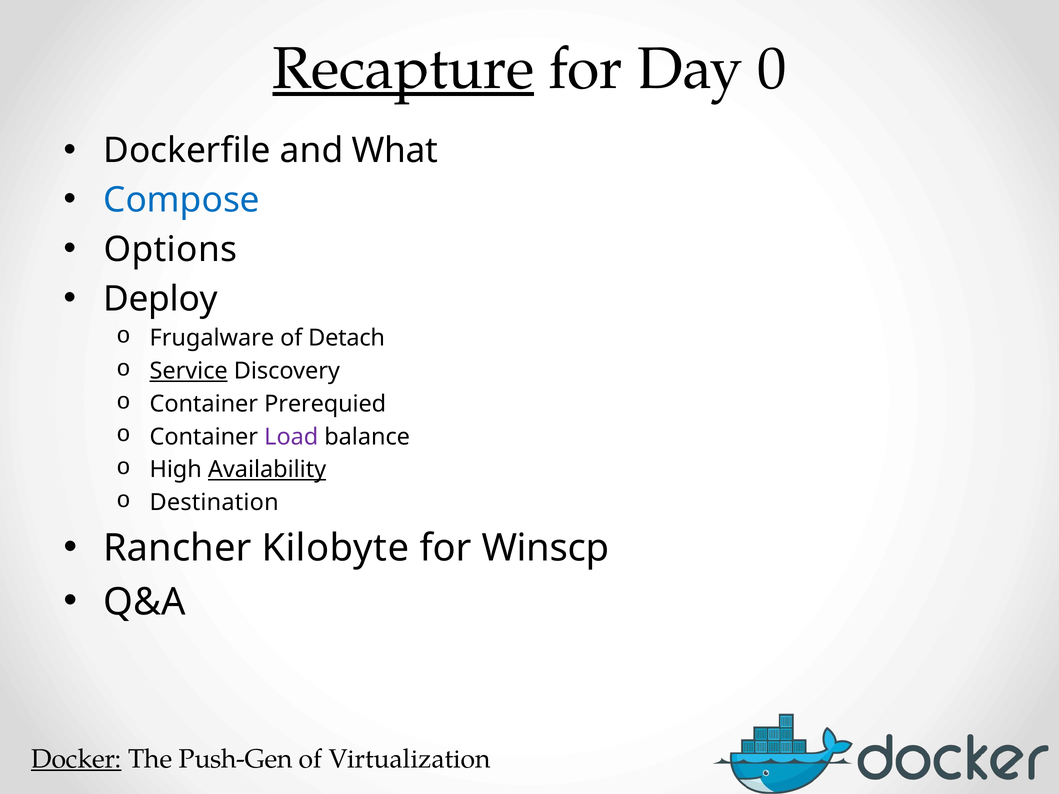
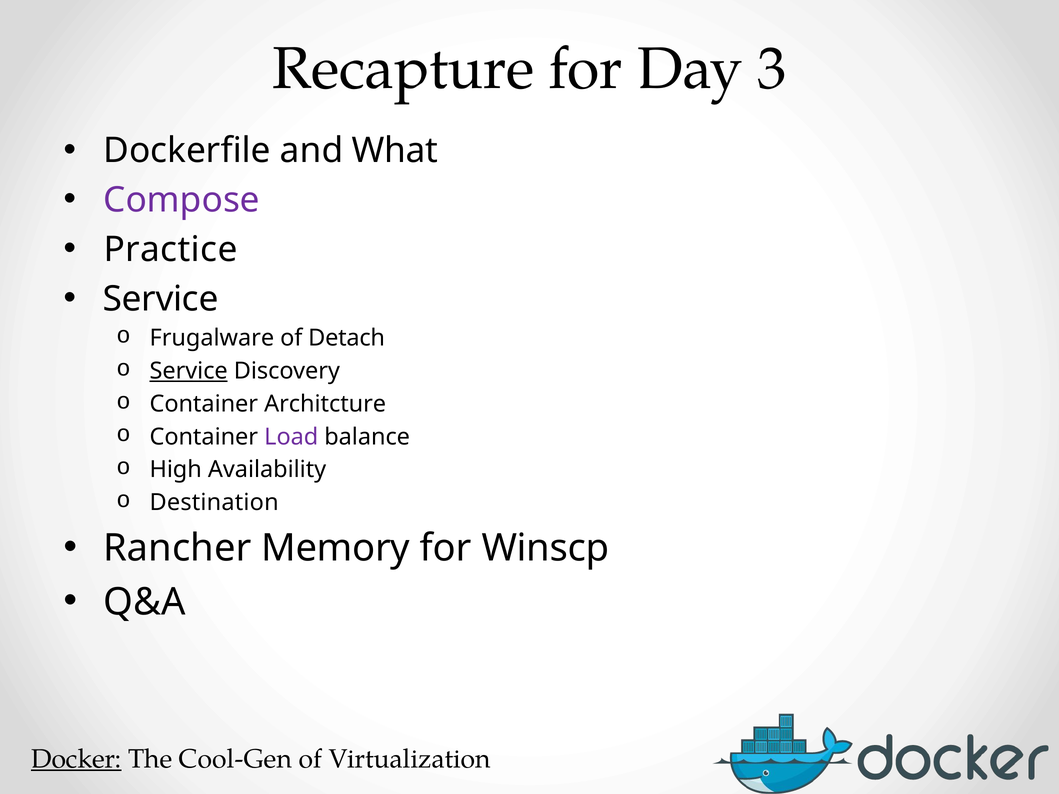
Recapture underline: present -> none
0: 0 -> 3
Compose colour: blue -> purple
Options: Options -> Practice
Deploy at (161, 299): Deploy -> Service
Prerequied: Prerequied -> Architcture
Availability underline: present -> none
Kilobyte: Kilobyte -> Memory
Push-Gen: Push-Gen -> Cool-Gen
